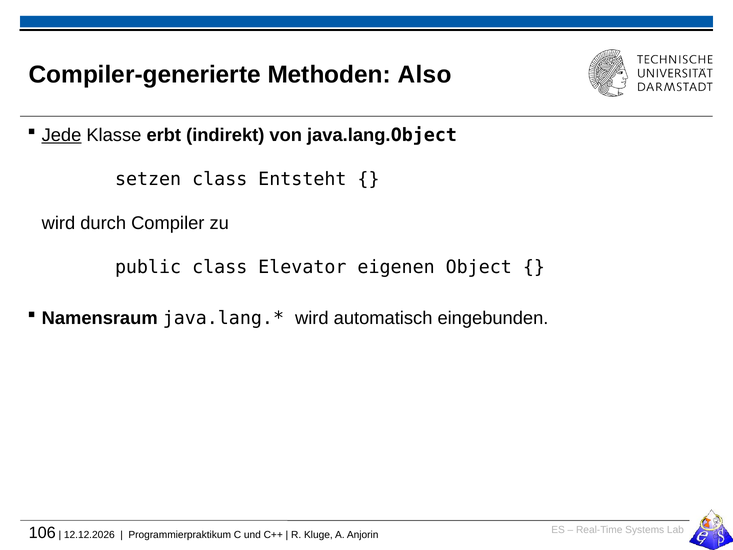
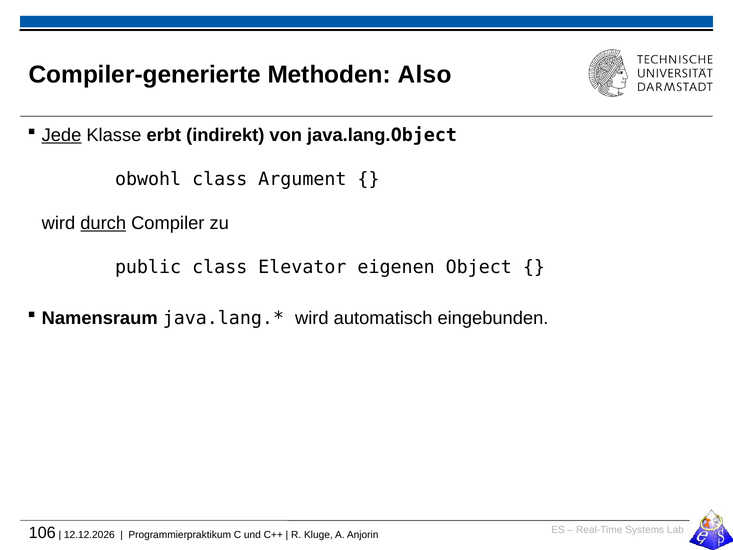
setzen: setzen -> obwohl
Entsteht: Entsteht -> Argument
durch underline: none -> present
